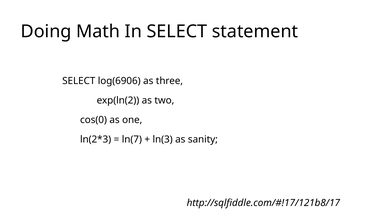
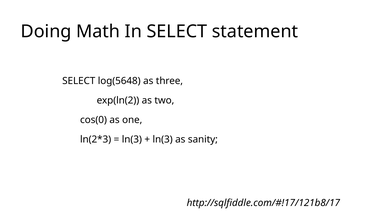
log(6906: log(6906 -> log(5648
ln(7 at (132, 140): ln(7 -> ln(3
